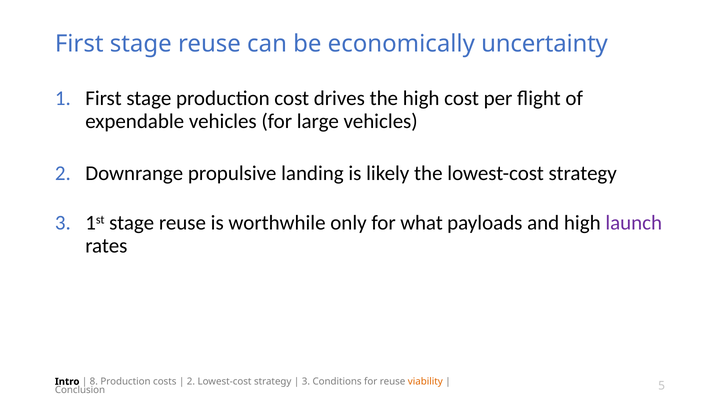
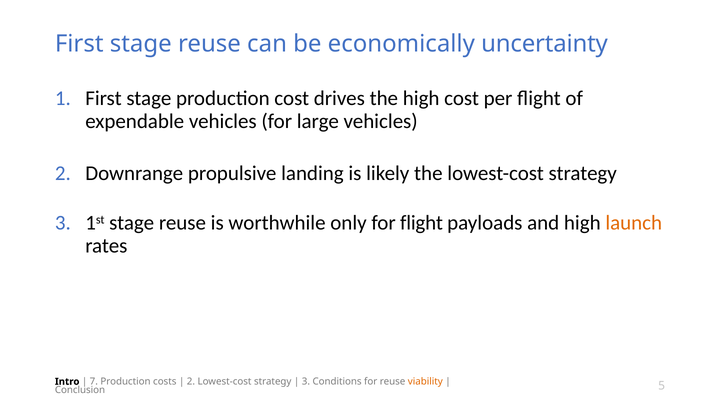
for what: what -> flight
launch colour: purple -> orange
8: 8 -> 7
